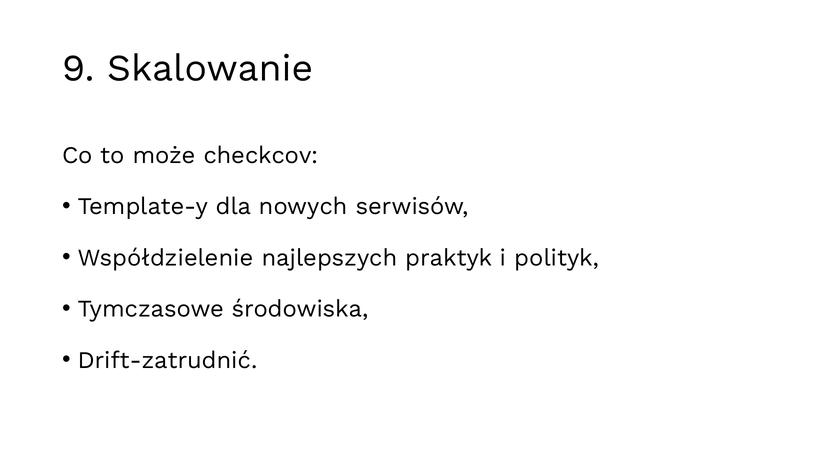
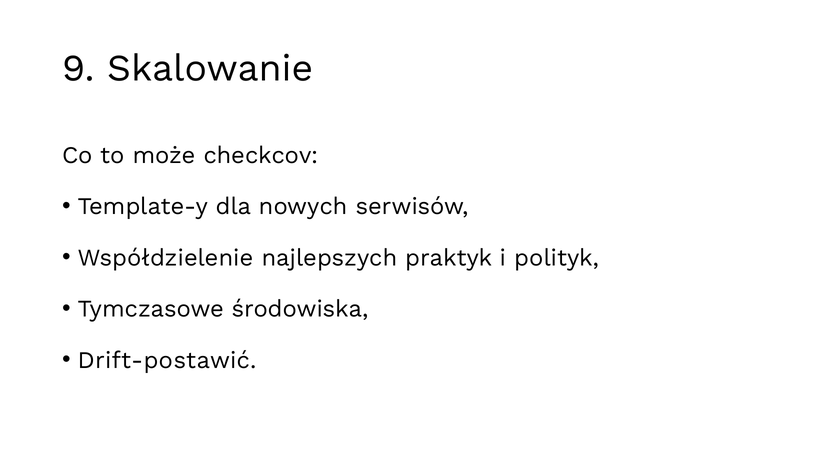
Drift-zatrudnić: Drift-zatrudnić -> Drift-postawić
